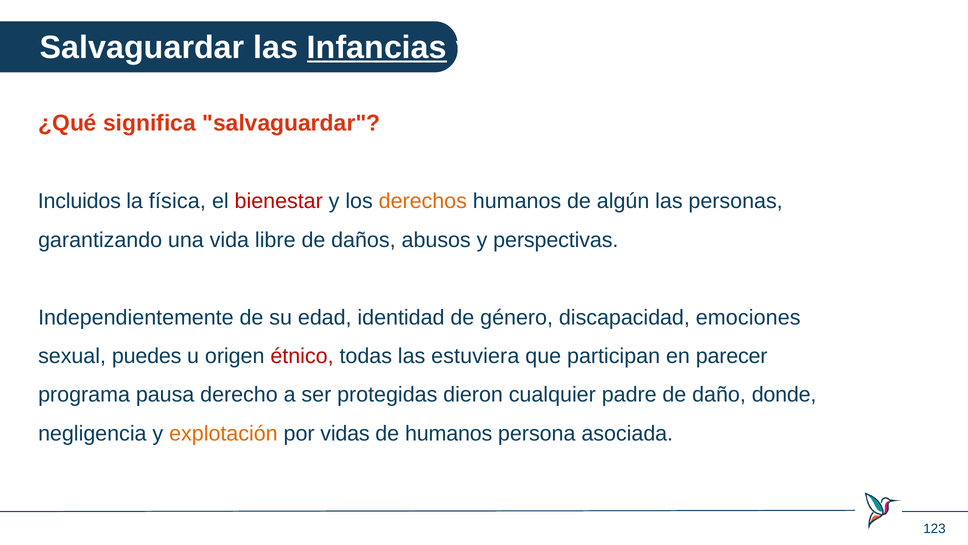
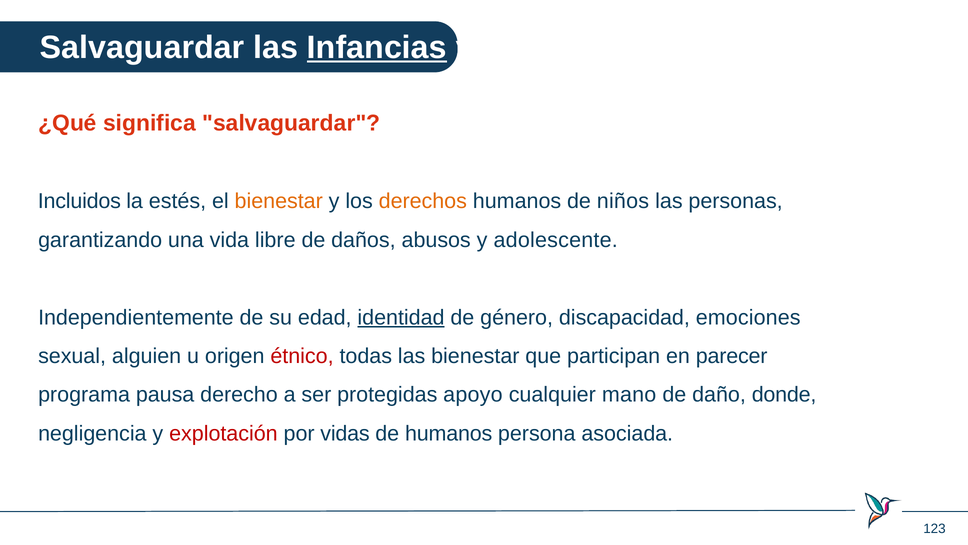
física: física -> estés
bienestar at (279, 201) colour: red -> orange
algún: algún -> niños
perspectivas: perspectivas -> adolescente
identidad underline: none -> present
puedes: puedes -> alguien
las estuviera: estuviera -> bienestar
dieron: dieron -> apoyo
padre: padre -> mano
explotación colour: orange -> red
